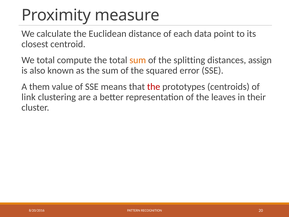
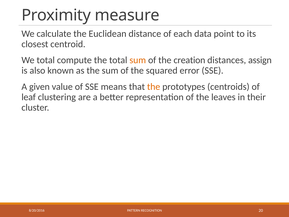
splitting: splitting -> creation
them: them -> given
the at (154, 87) colour: red -> orange
link: link -> leaf
